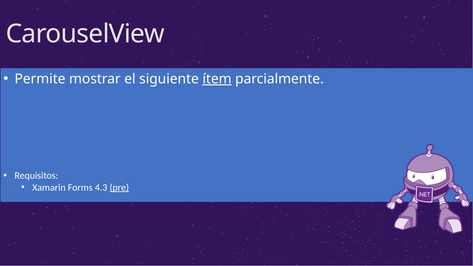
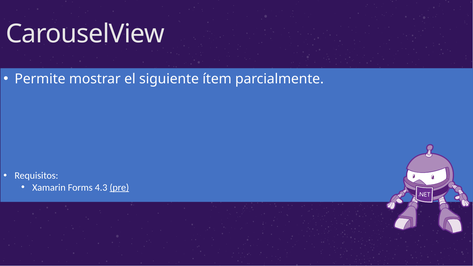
ítem underline: present -> none
